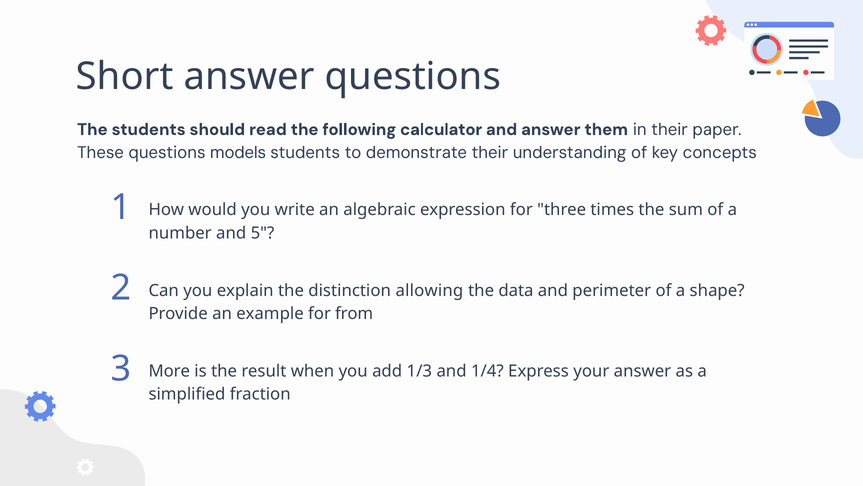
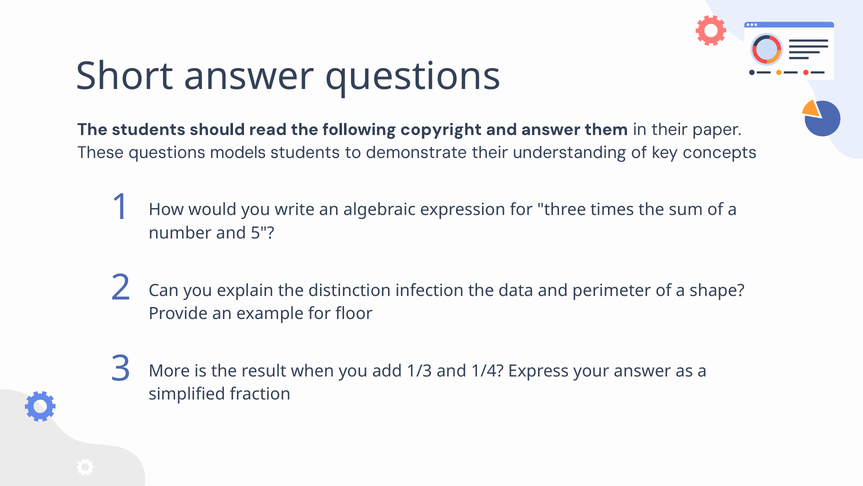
calculator: calculator -> copyright
allowing: allowing -> infection
from: from -> floor
